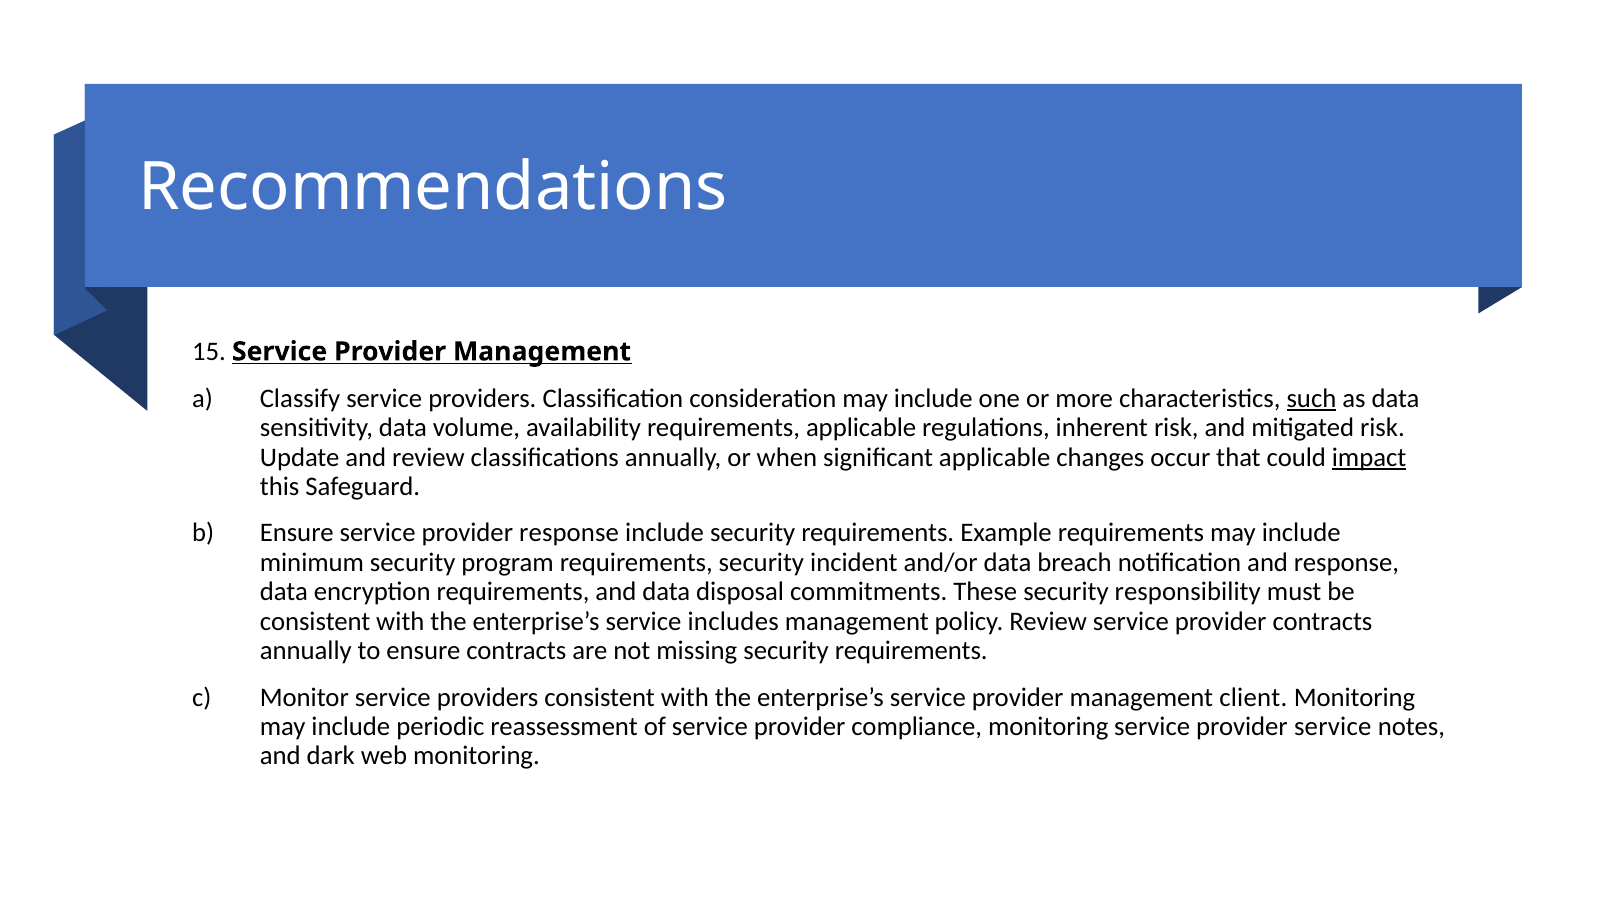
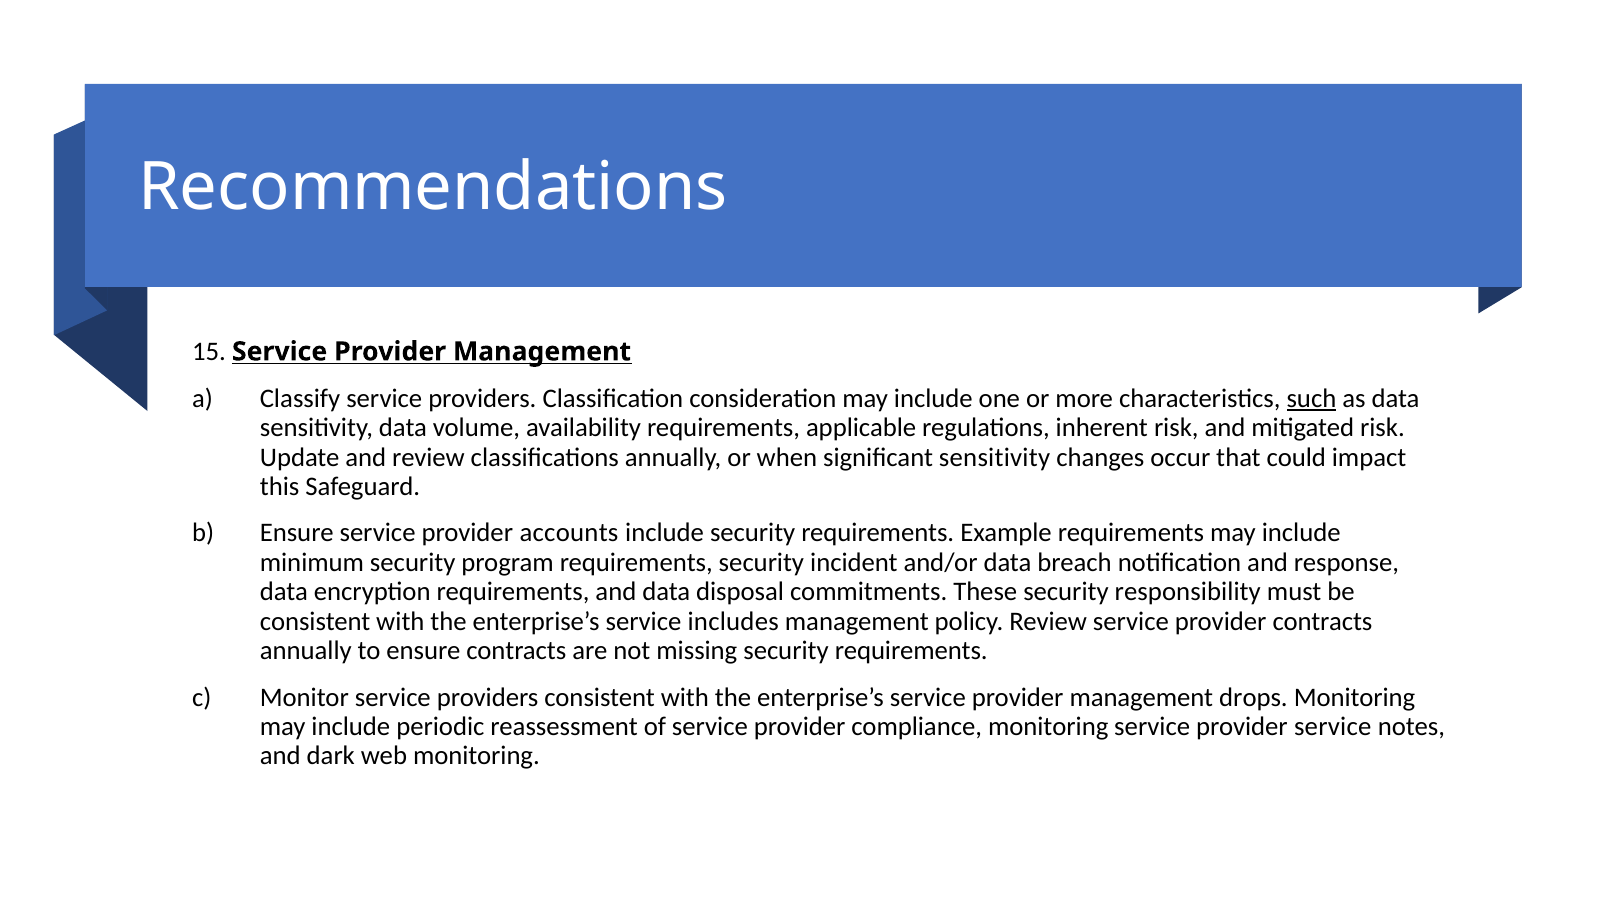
significant applicable: applicable -> sensitivity
impact underline: present -> none
provider response: response -> accounts
client: client -> drops
